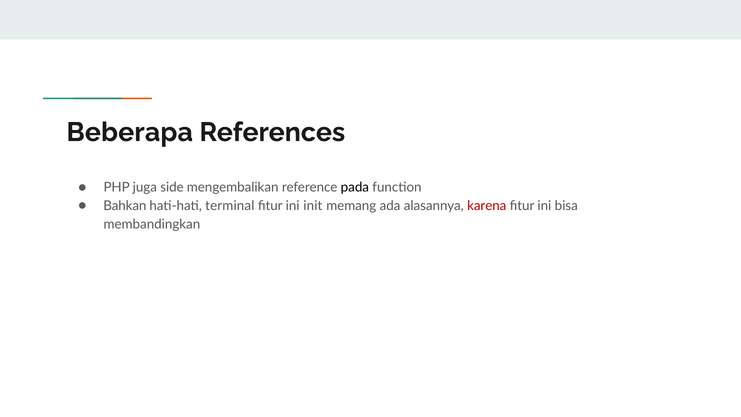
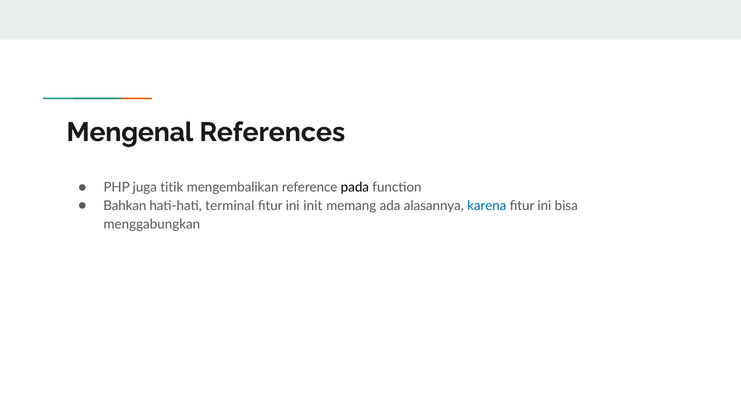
Beberapa: Beberapa -> Mengenal
side: side -> titik
karena colour: red -> blue
membandingkan: membandingkan -> menggabungkan
